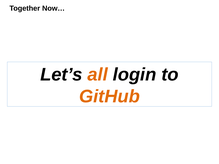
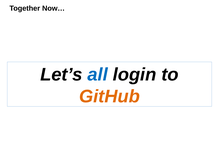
all colour: orange -> blue
